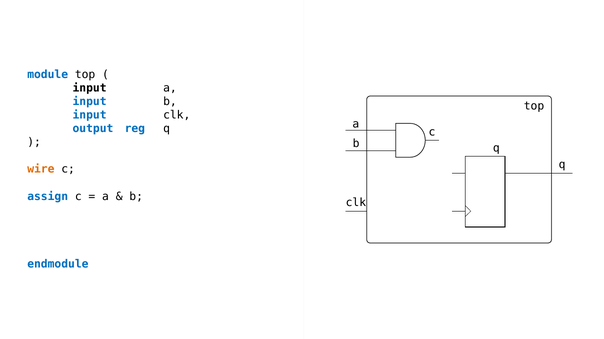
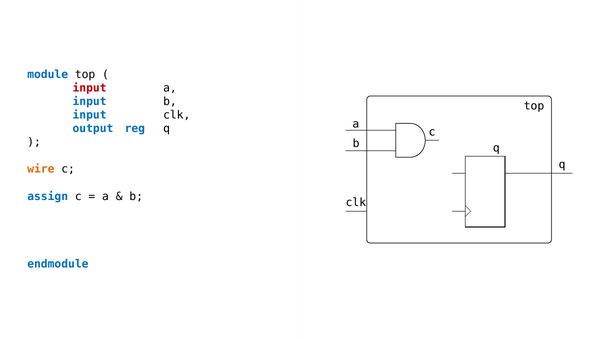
input at (90, 88) colour: black -> red
